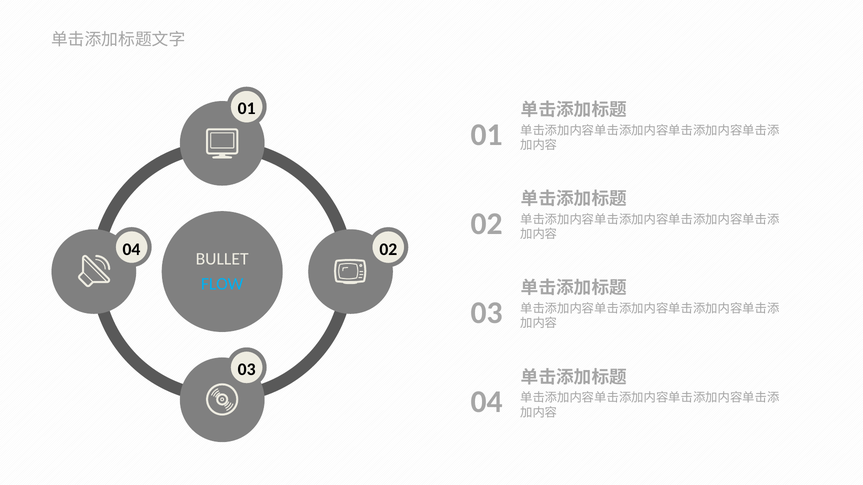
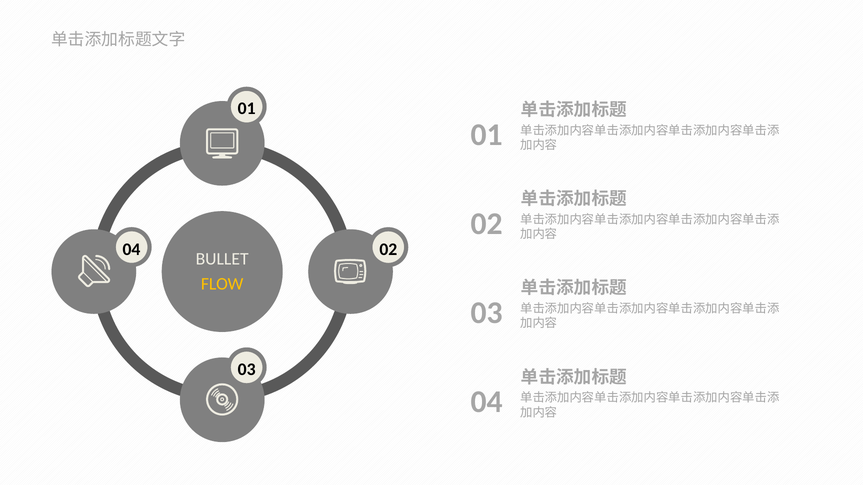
FLOW colour: light blue -> yellow
